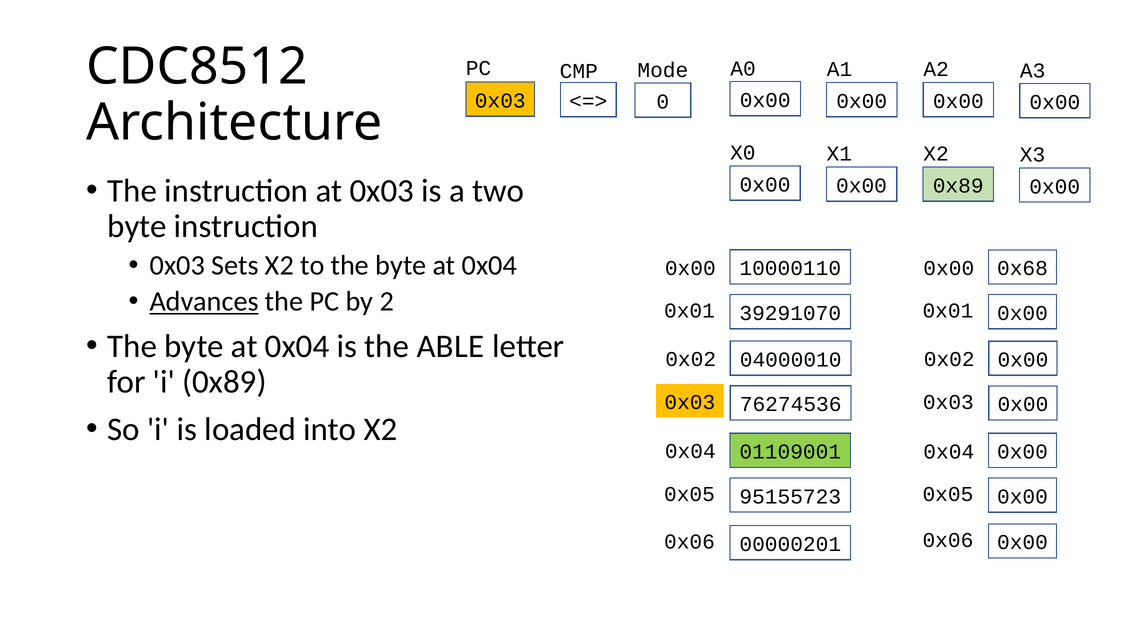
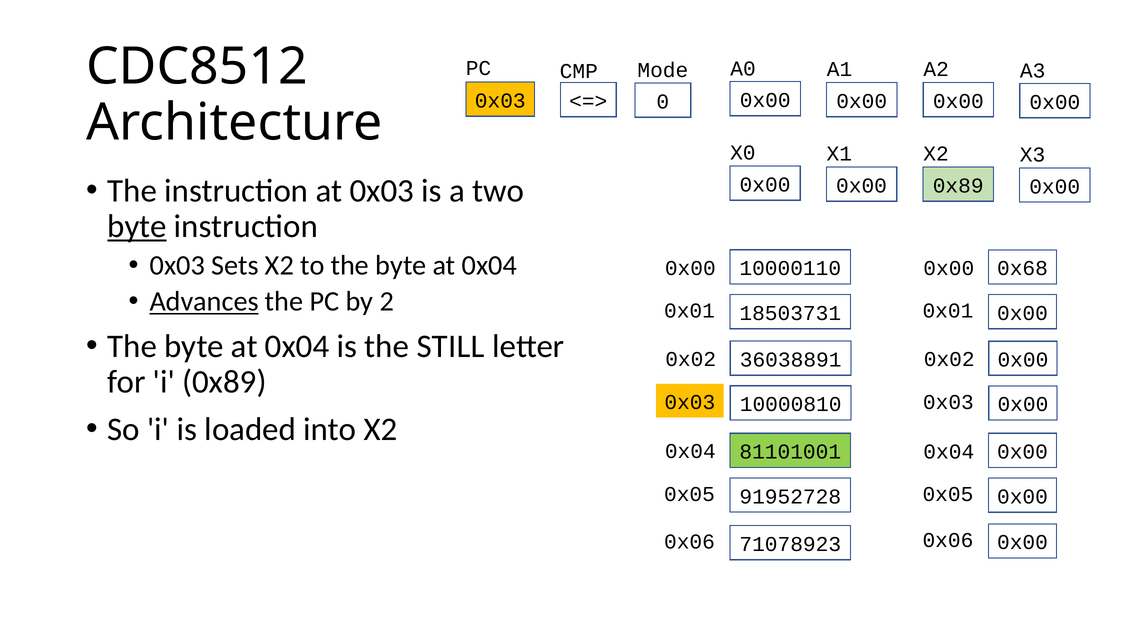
byte at (137, 227) underline: none -> present
39291070: 39291070 -> 18503731
ABLE: ABLE -> STILL
04000010: 04000010 -> 36038891
76274536: 76274536 -> 10000810
01109001: 01109001 -> 81101001
95155723: 95155723 -> 91952728
00000201: 00000201 -> 71078923
